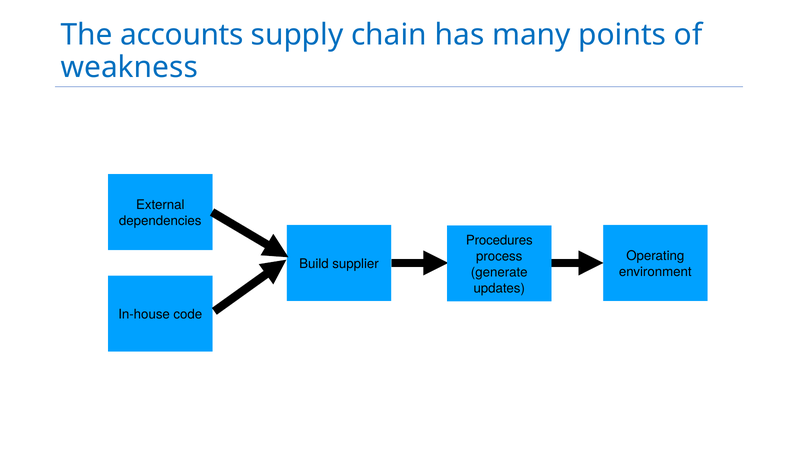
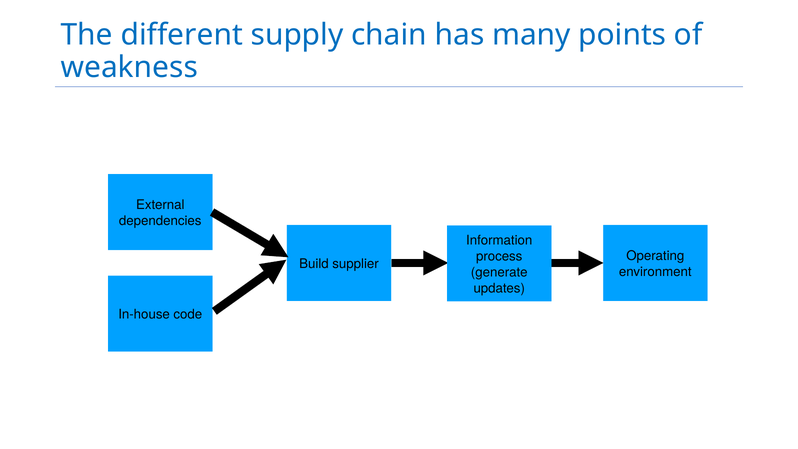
accounts: accounts -> different
Procedures: Procedures -> Information
